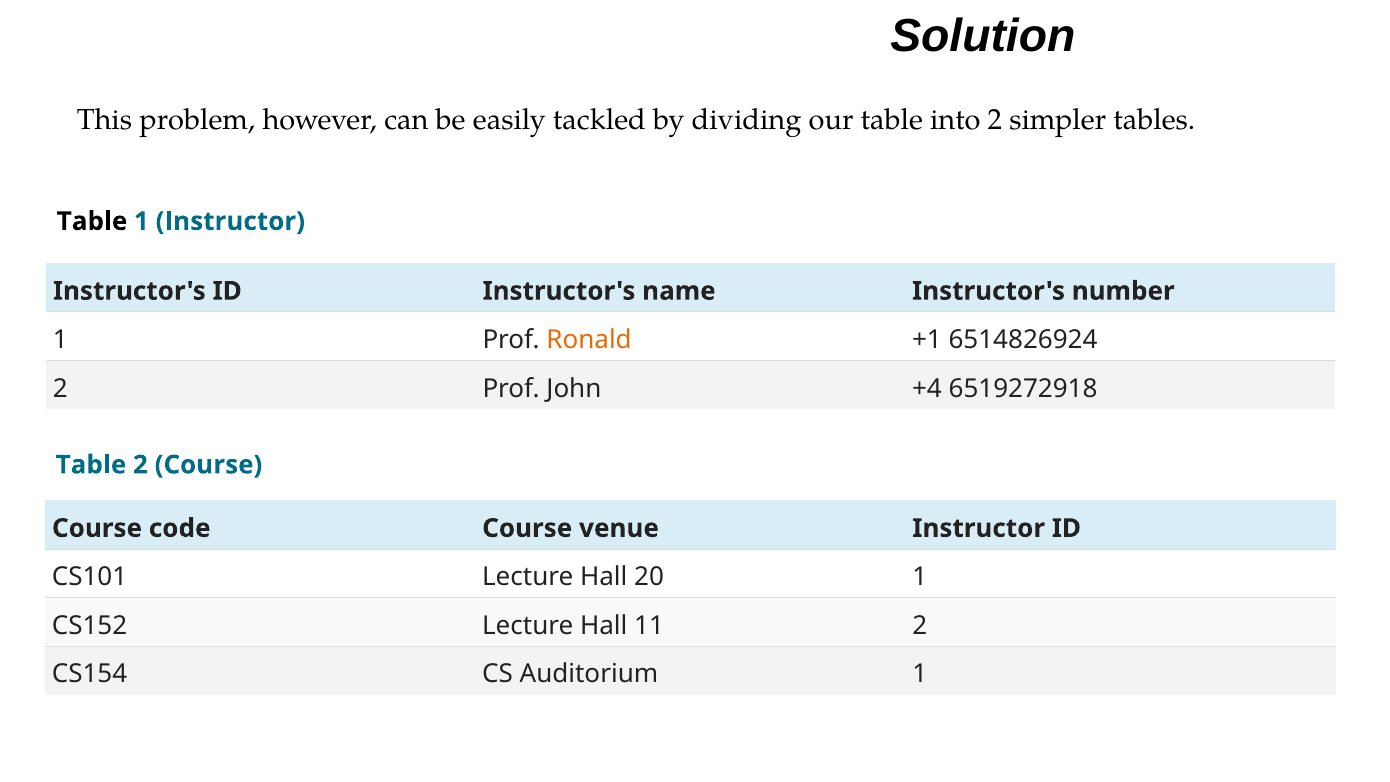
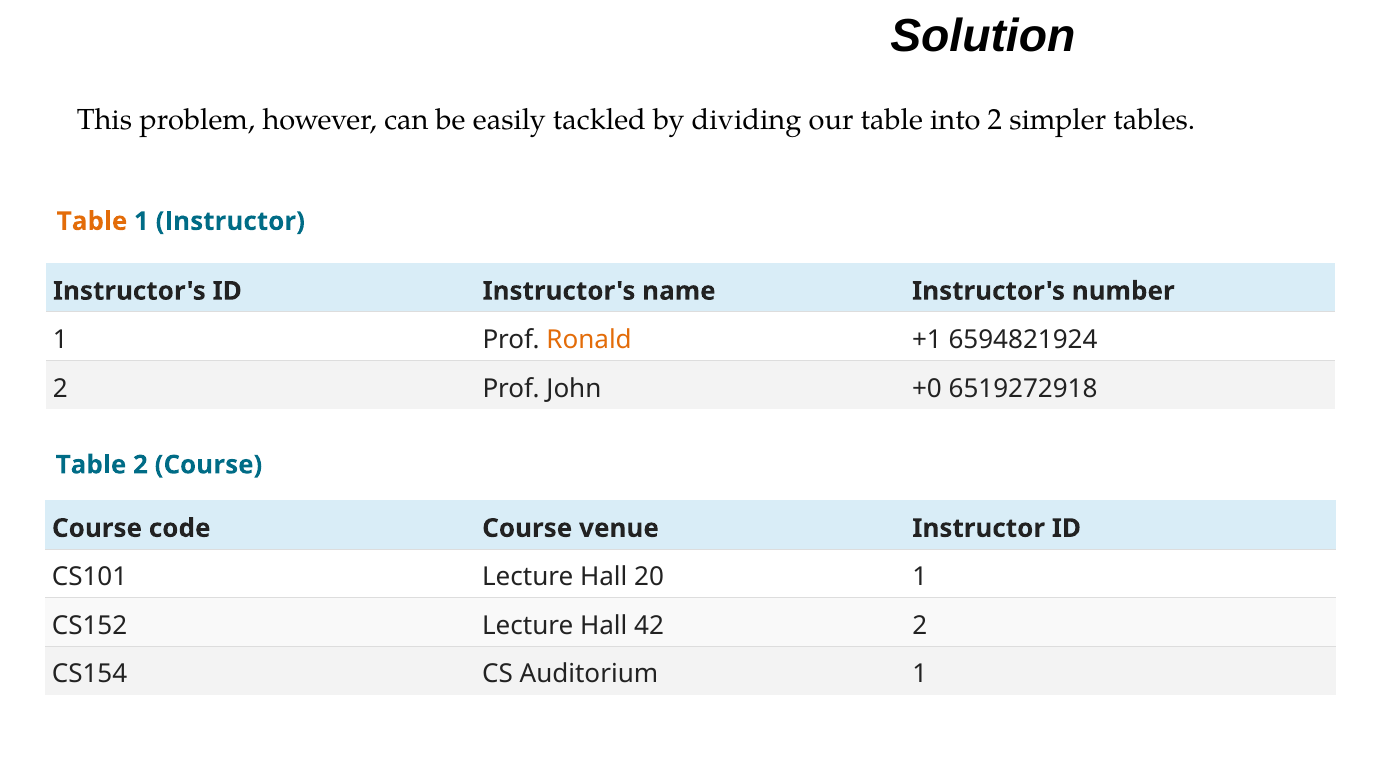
Table at (92, 221) colour: black -> orange
6514826924: 6514826924 -> 6594821924
+4: +4 -> +0
11: 11 -> 42
